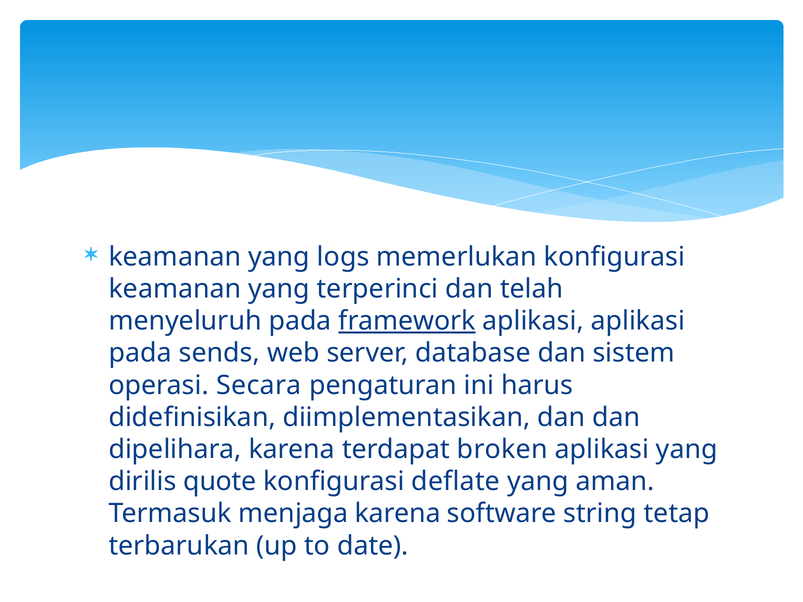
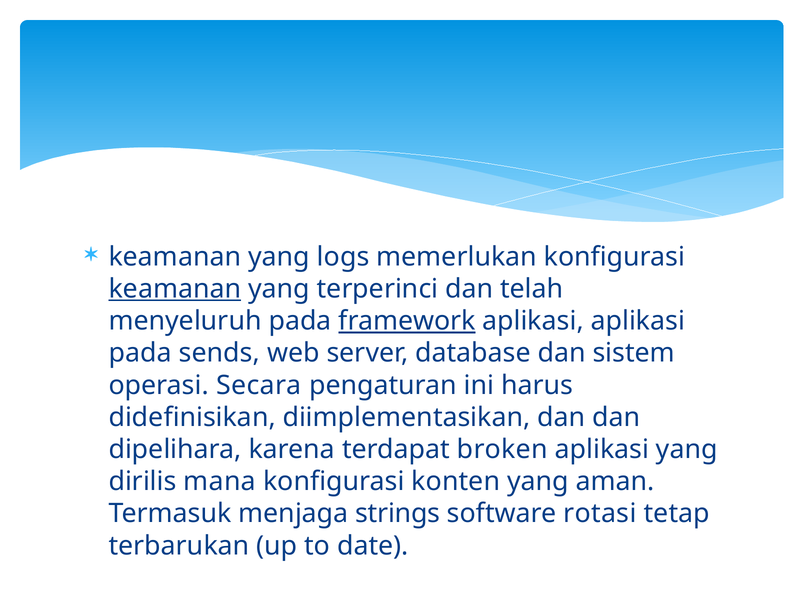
keamanan at (175, 289) underline: none -> present
quote: quote -> mana
deflate: deflate -> konten
menjaga karena: karena -> strings
string: string -> rotasi
